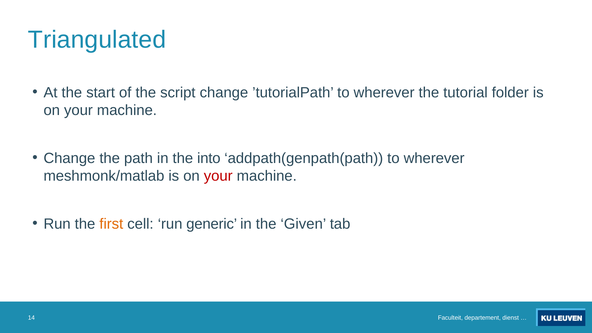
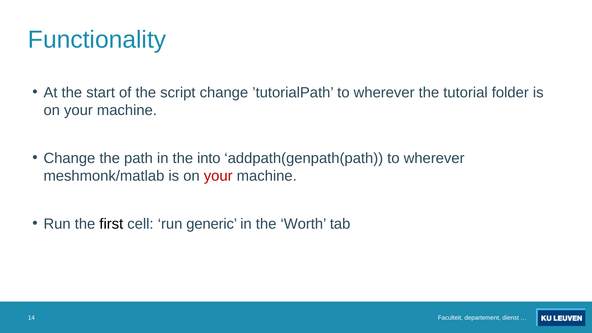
Triangulated: Triangulated -> Functionality
first colour: orange -> black
Given: Given -> Worth
